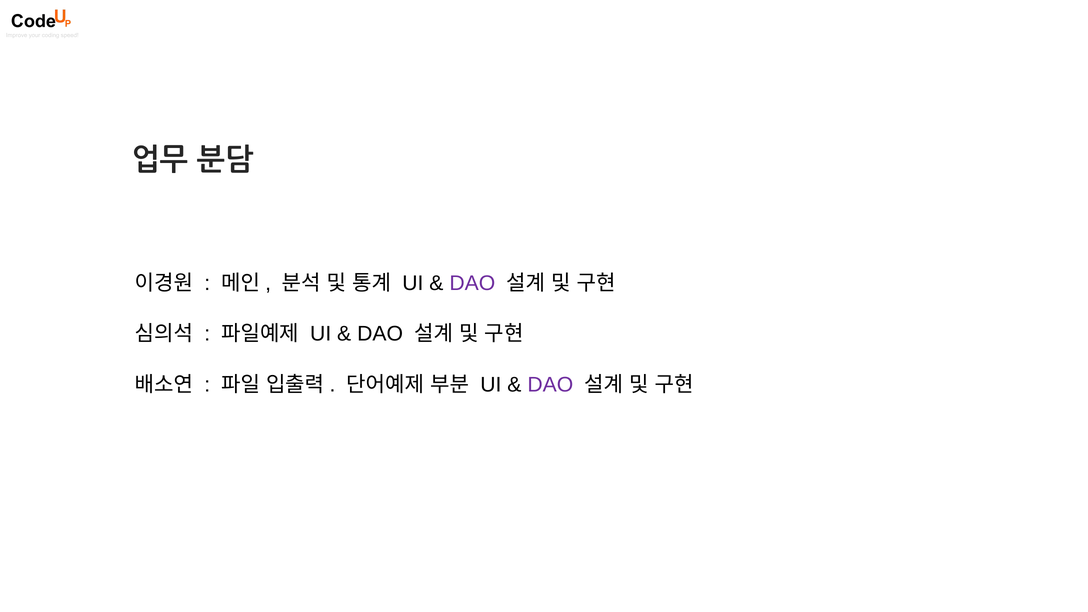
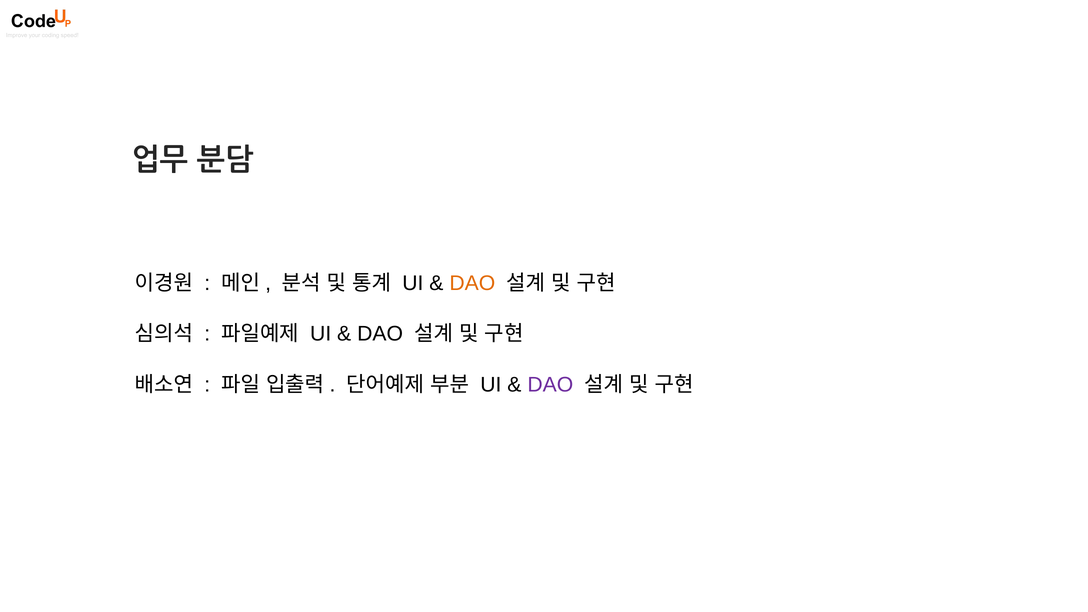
DAO at (472, 283) colour: purple -> orange
